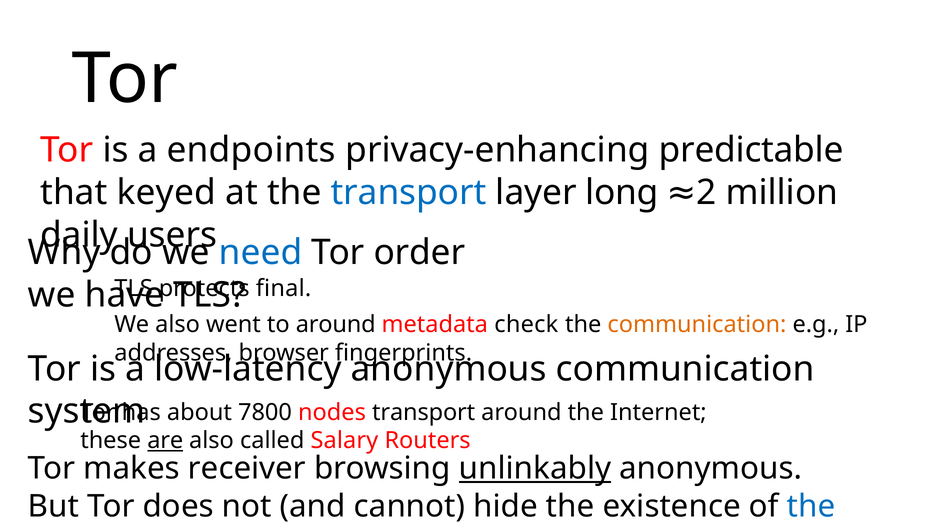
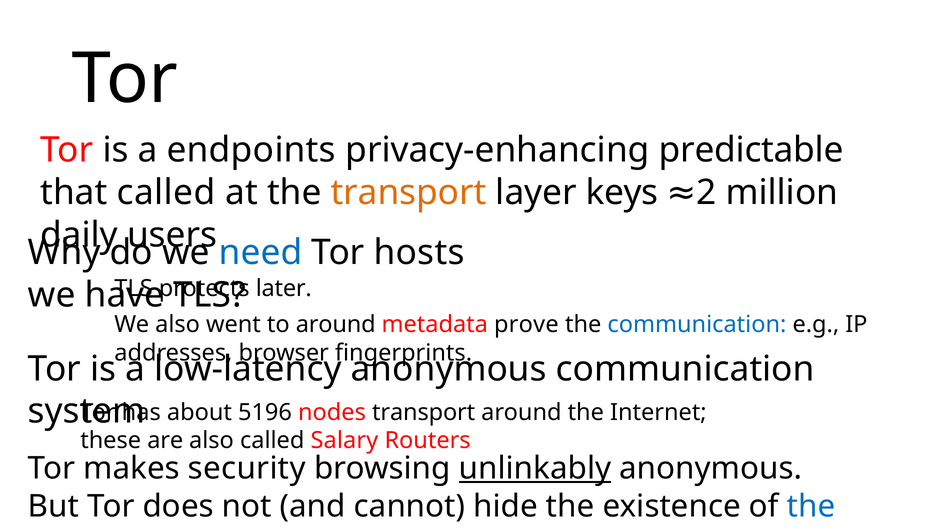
that keyed: keyed -> called
transport at (408, 193) colour: blue -> orange
long: long -> keys
order: order -> hosts
final: final -> later
check: check -> prove
communication at (697, 325) colour: orange -> blue
7800: 7800 -> 5196
are underline: present -> none
receiver: receiver -> security
